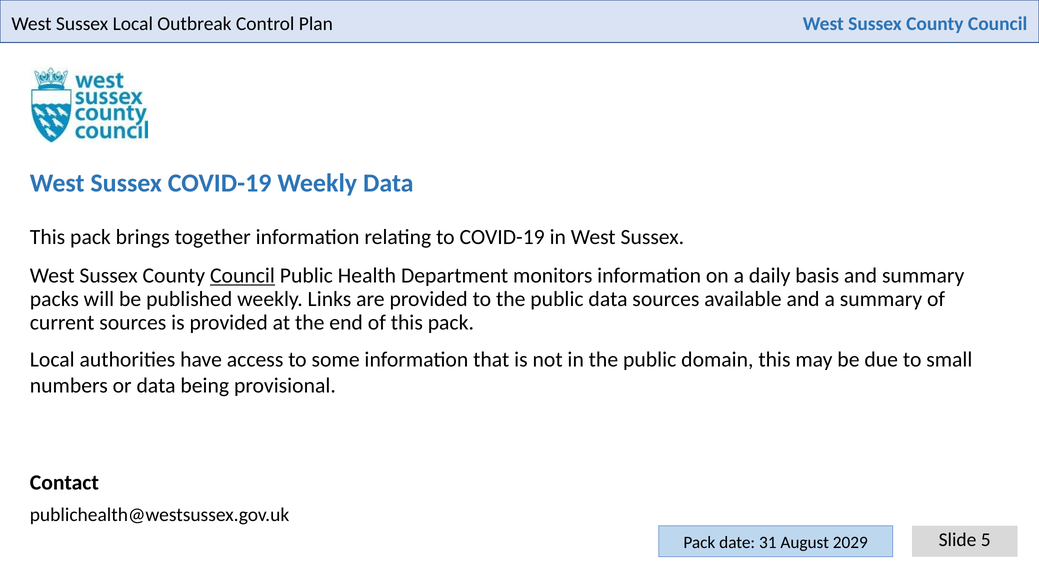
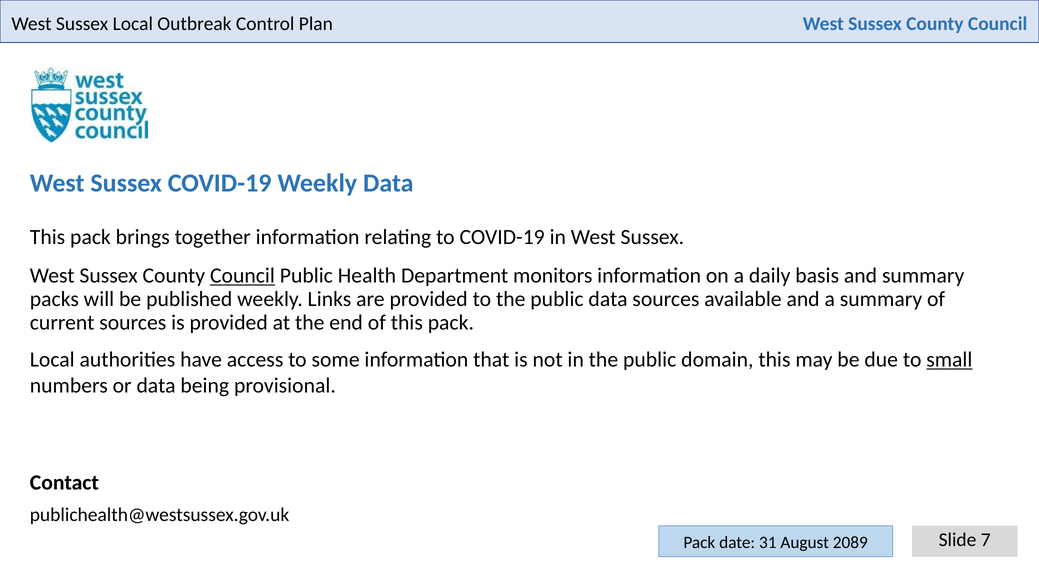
small underline: none -> present
5: 5 -> 7
2029: 2029 -> 2089
